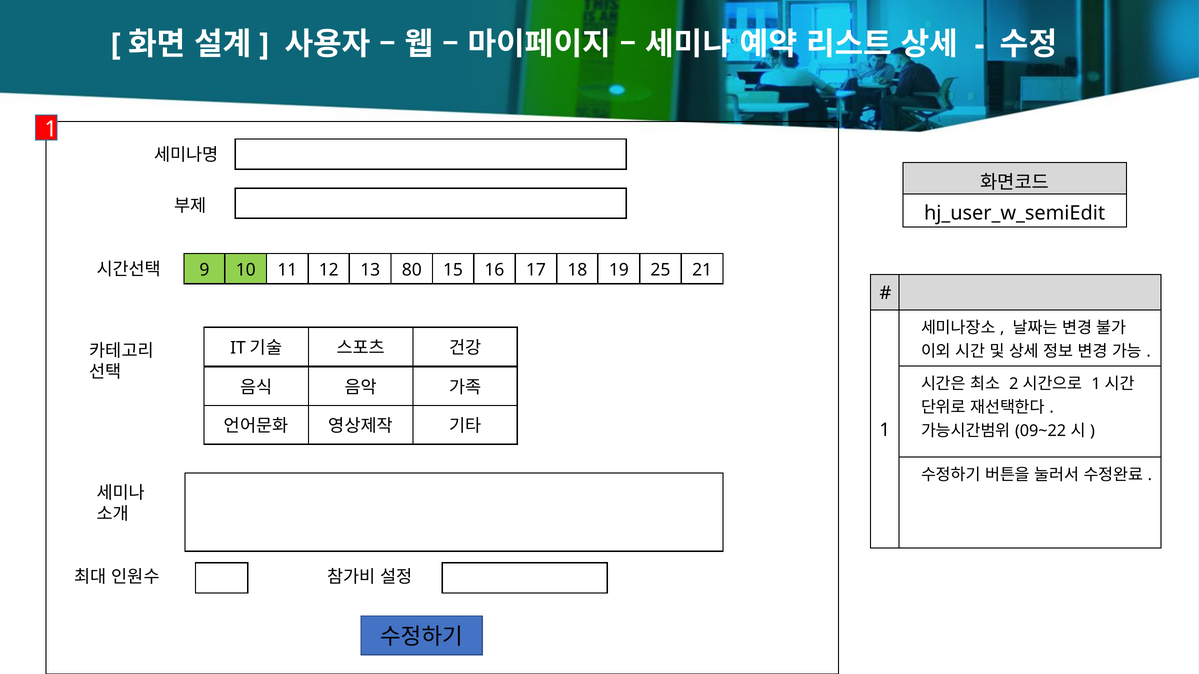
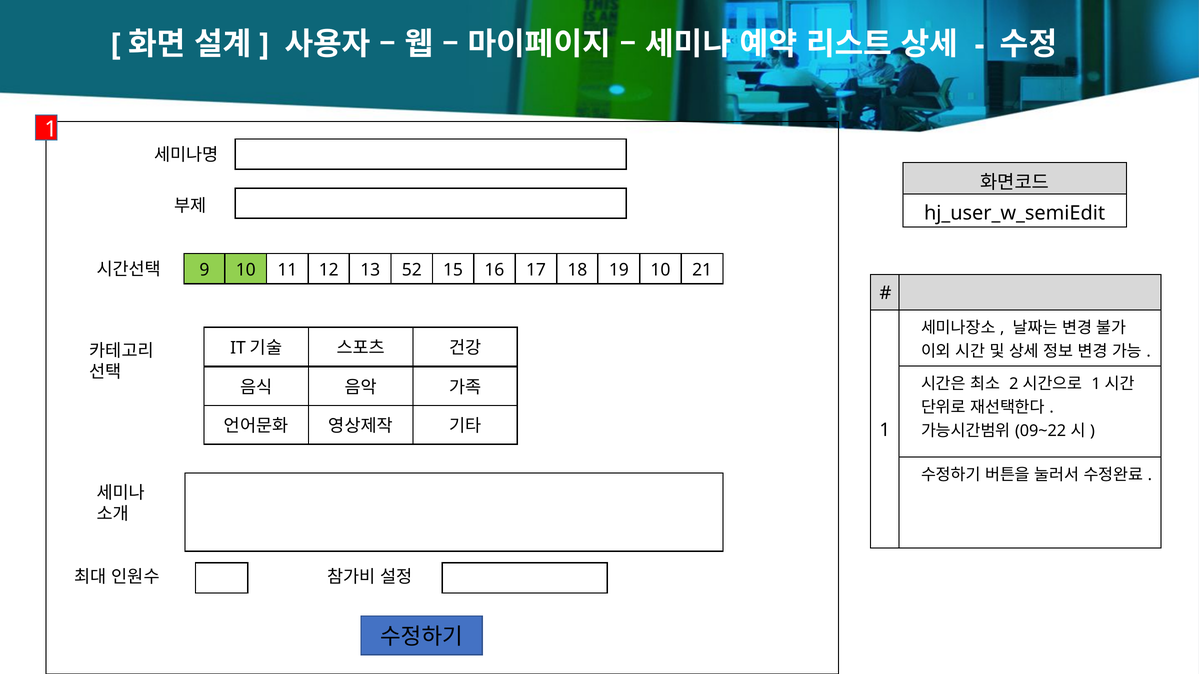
80: 80 -> 52
19 25: 25 -> 10
